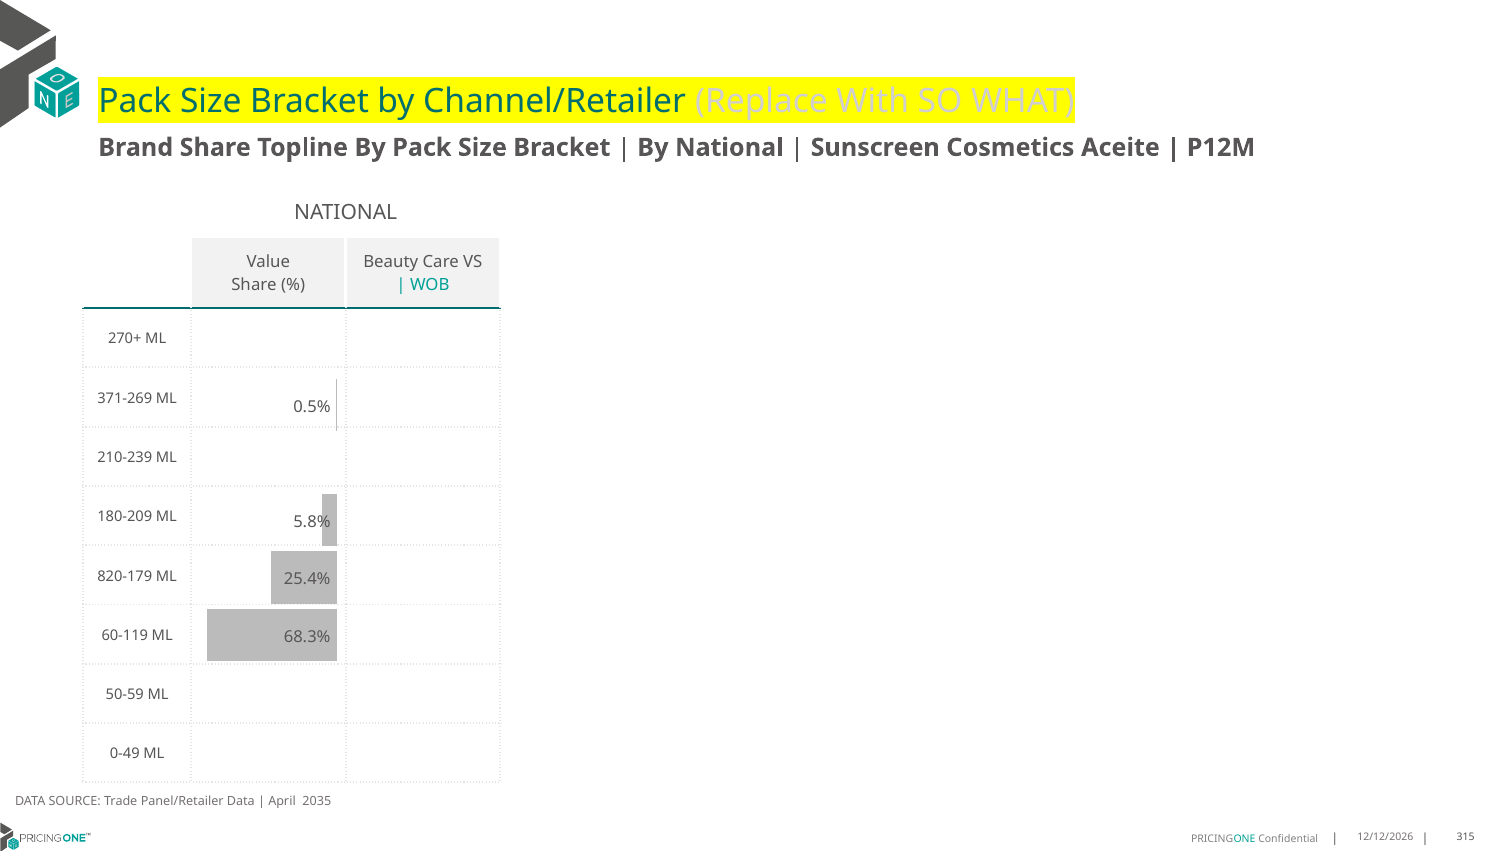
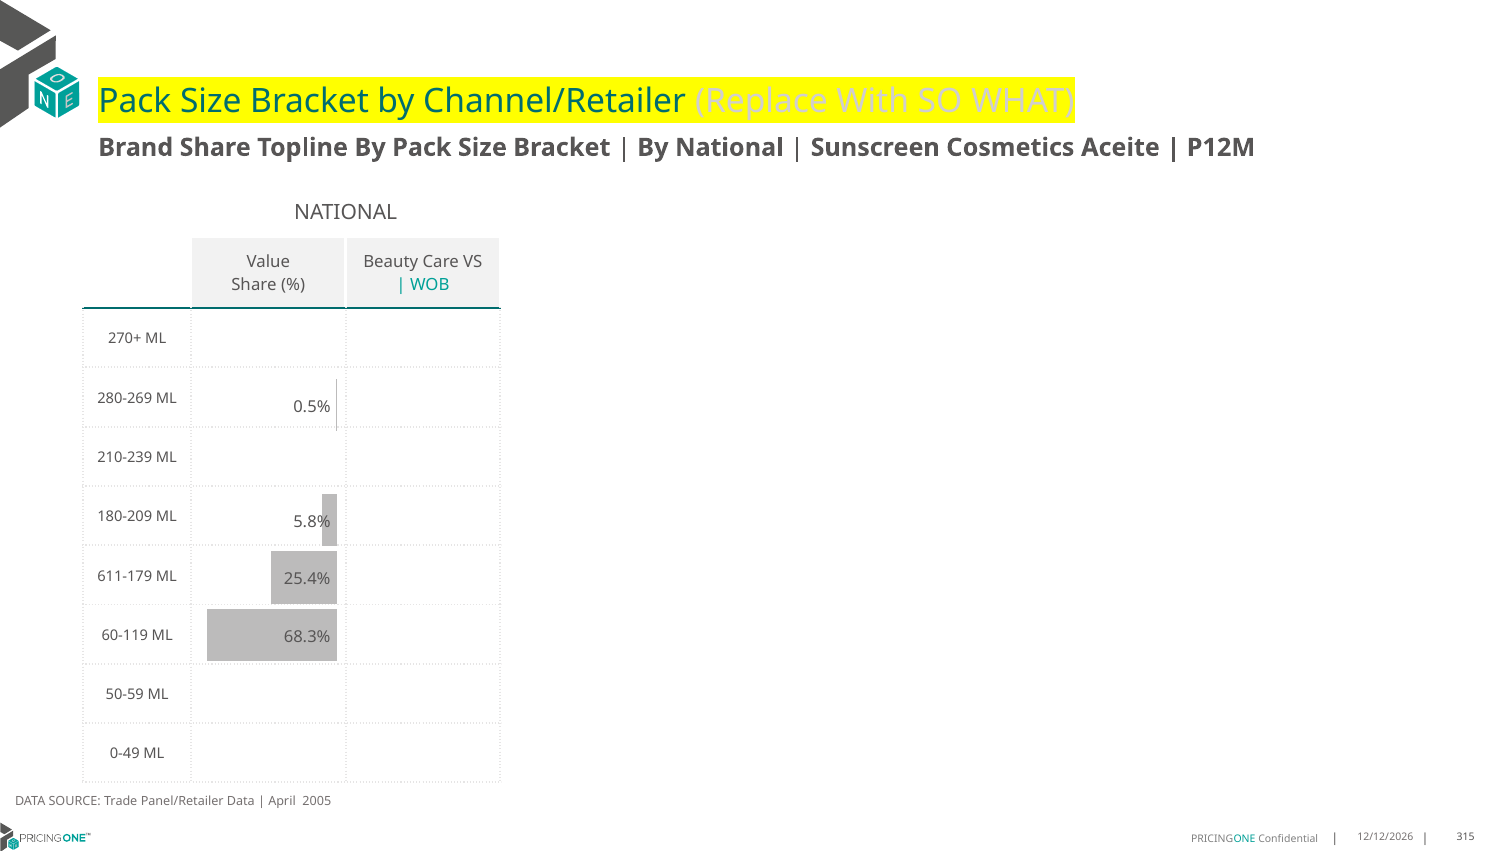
371-269: 371-269 -> 280-269
820-179: 820-179 -> 611-179
2035: 2035 -> 2005
